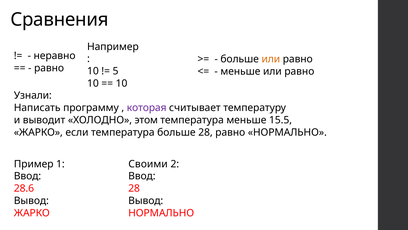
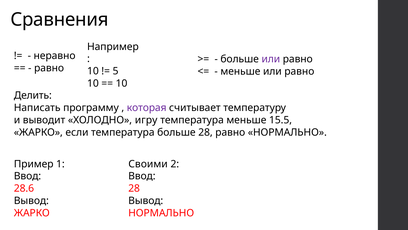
или at (271, 59) colour: orange -> purple
Узнали: Узнали -> Делить
этом: этом -> игру
